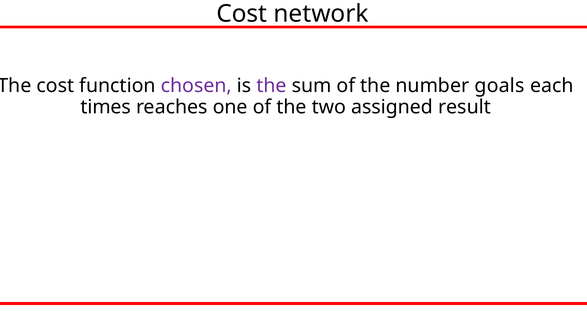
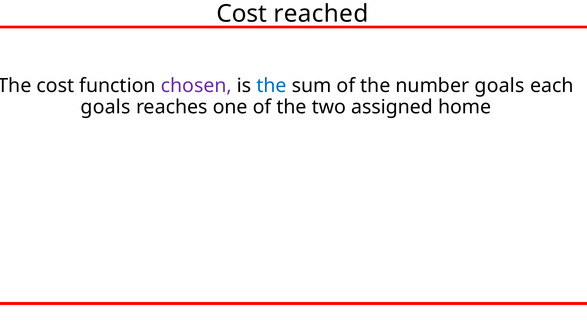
network: network -> reached
the at (272, 86) colour: purple -> blue
times at (106, 107): times -> goals
result: result -> home
